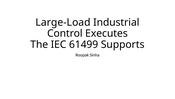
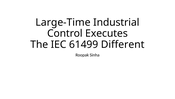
Large-Load: Large-Load -> Large-Time
Supports: Supports -> Different
